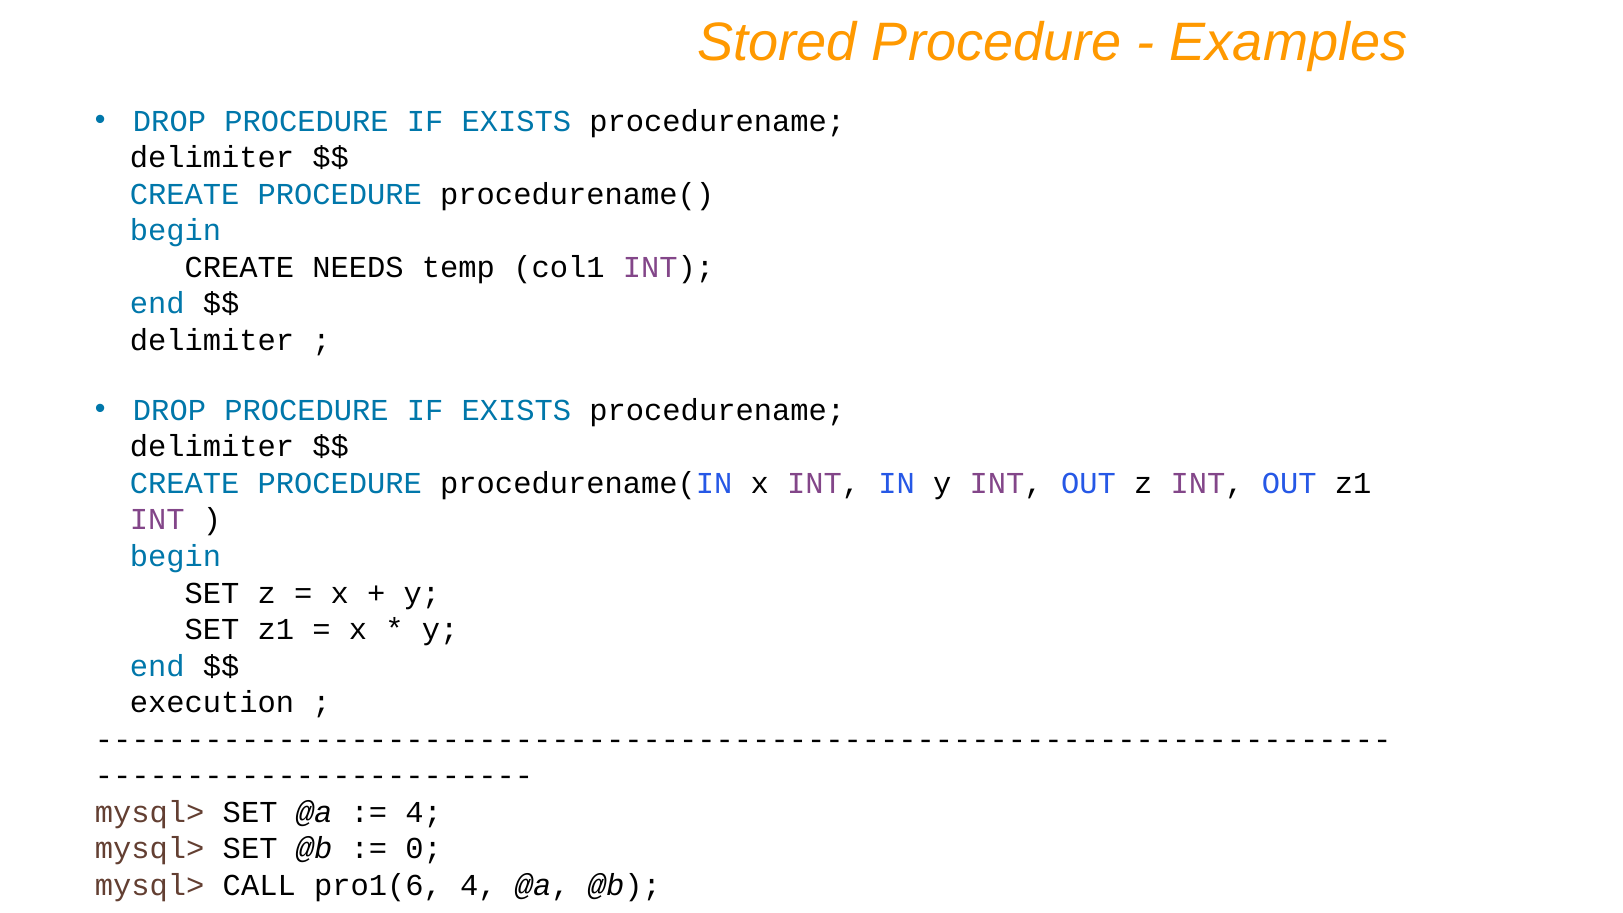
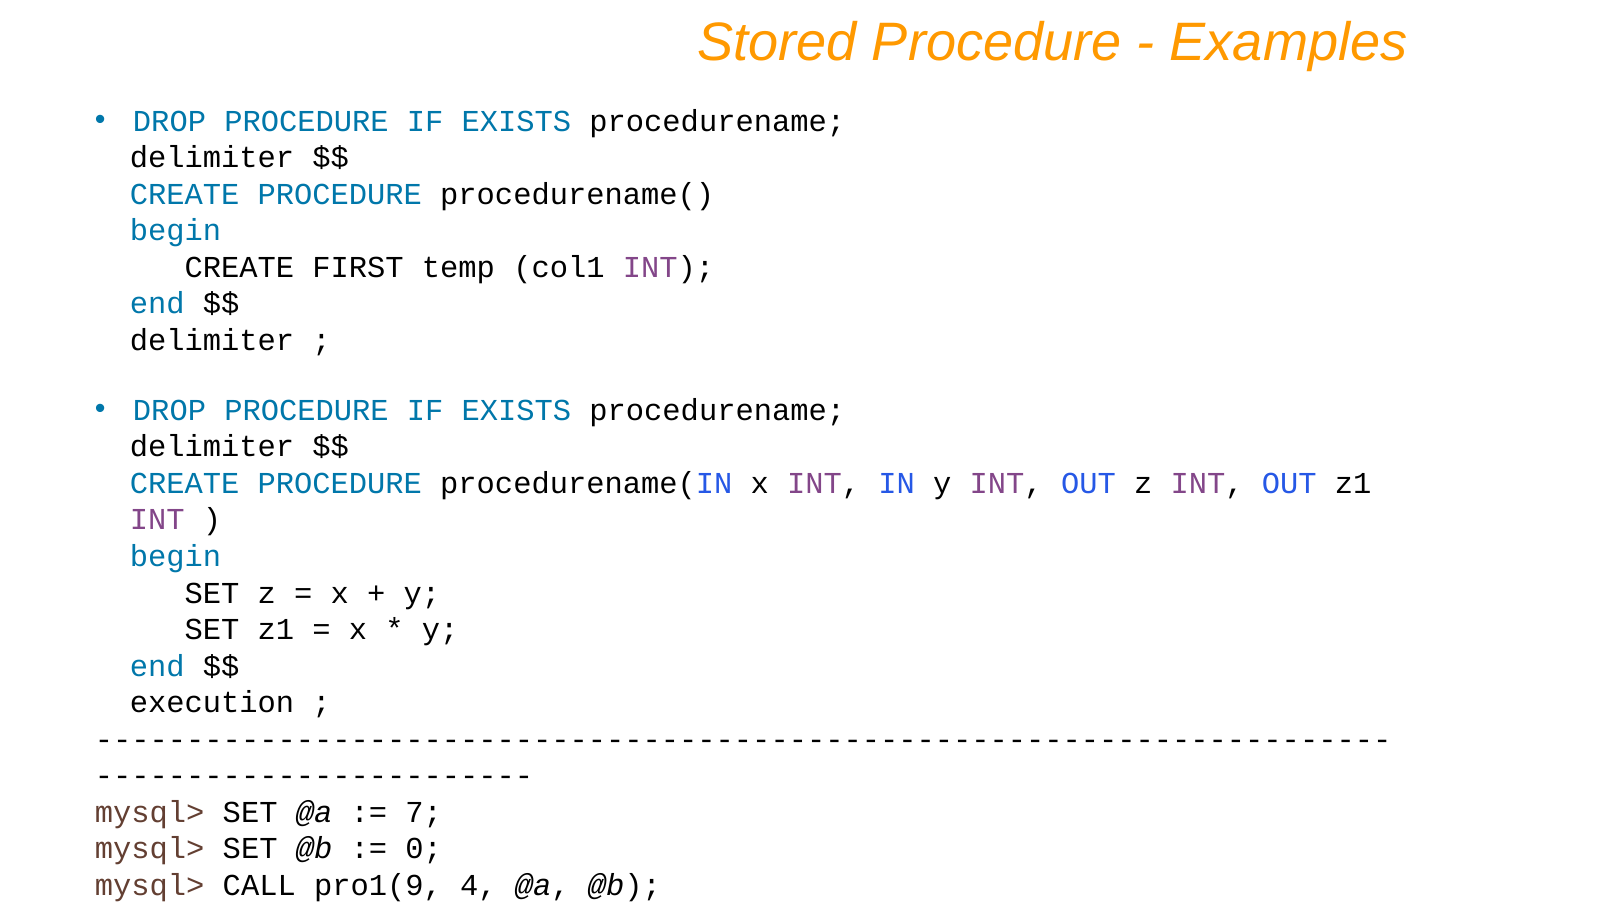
NEEDS: NEEDS -> FIRST
4 at (424, 812): 4 -> 7
pro1(6: pro1(6 -> pro1(9
